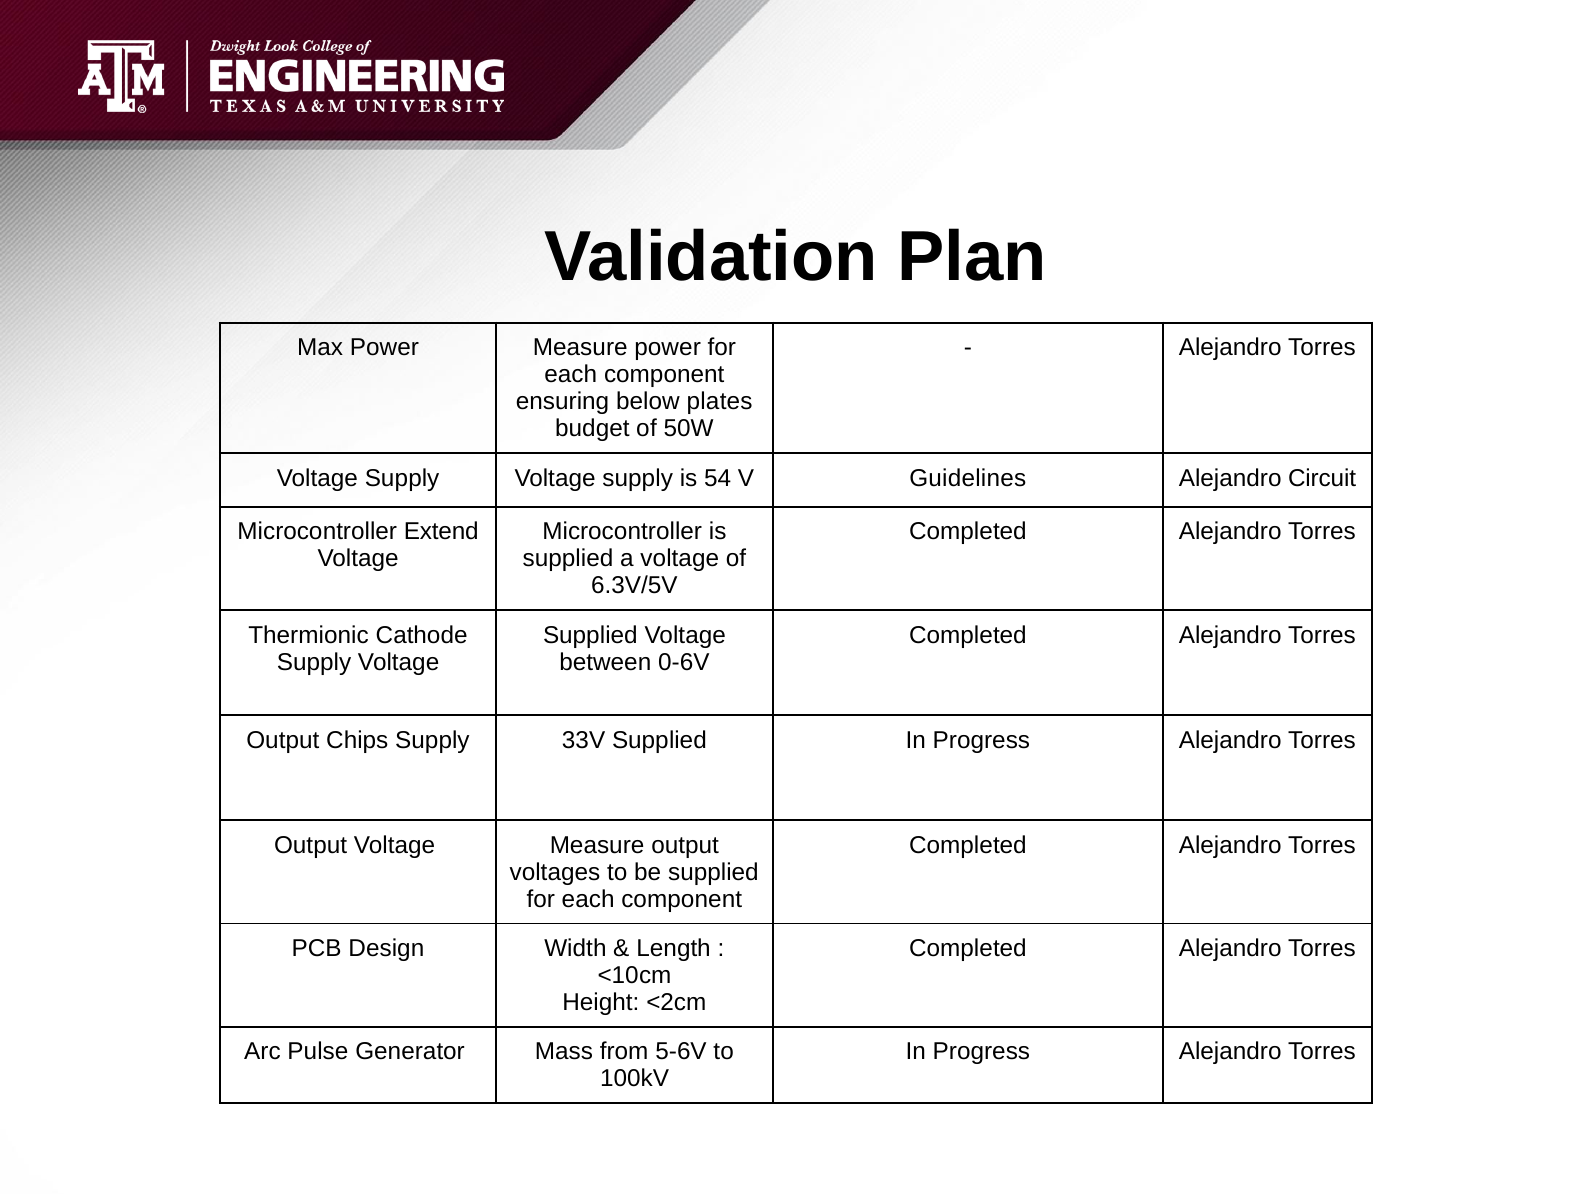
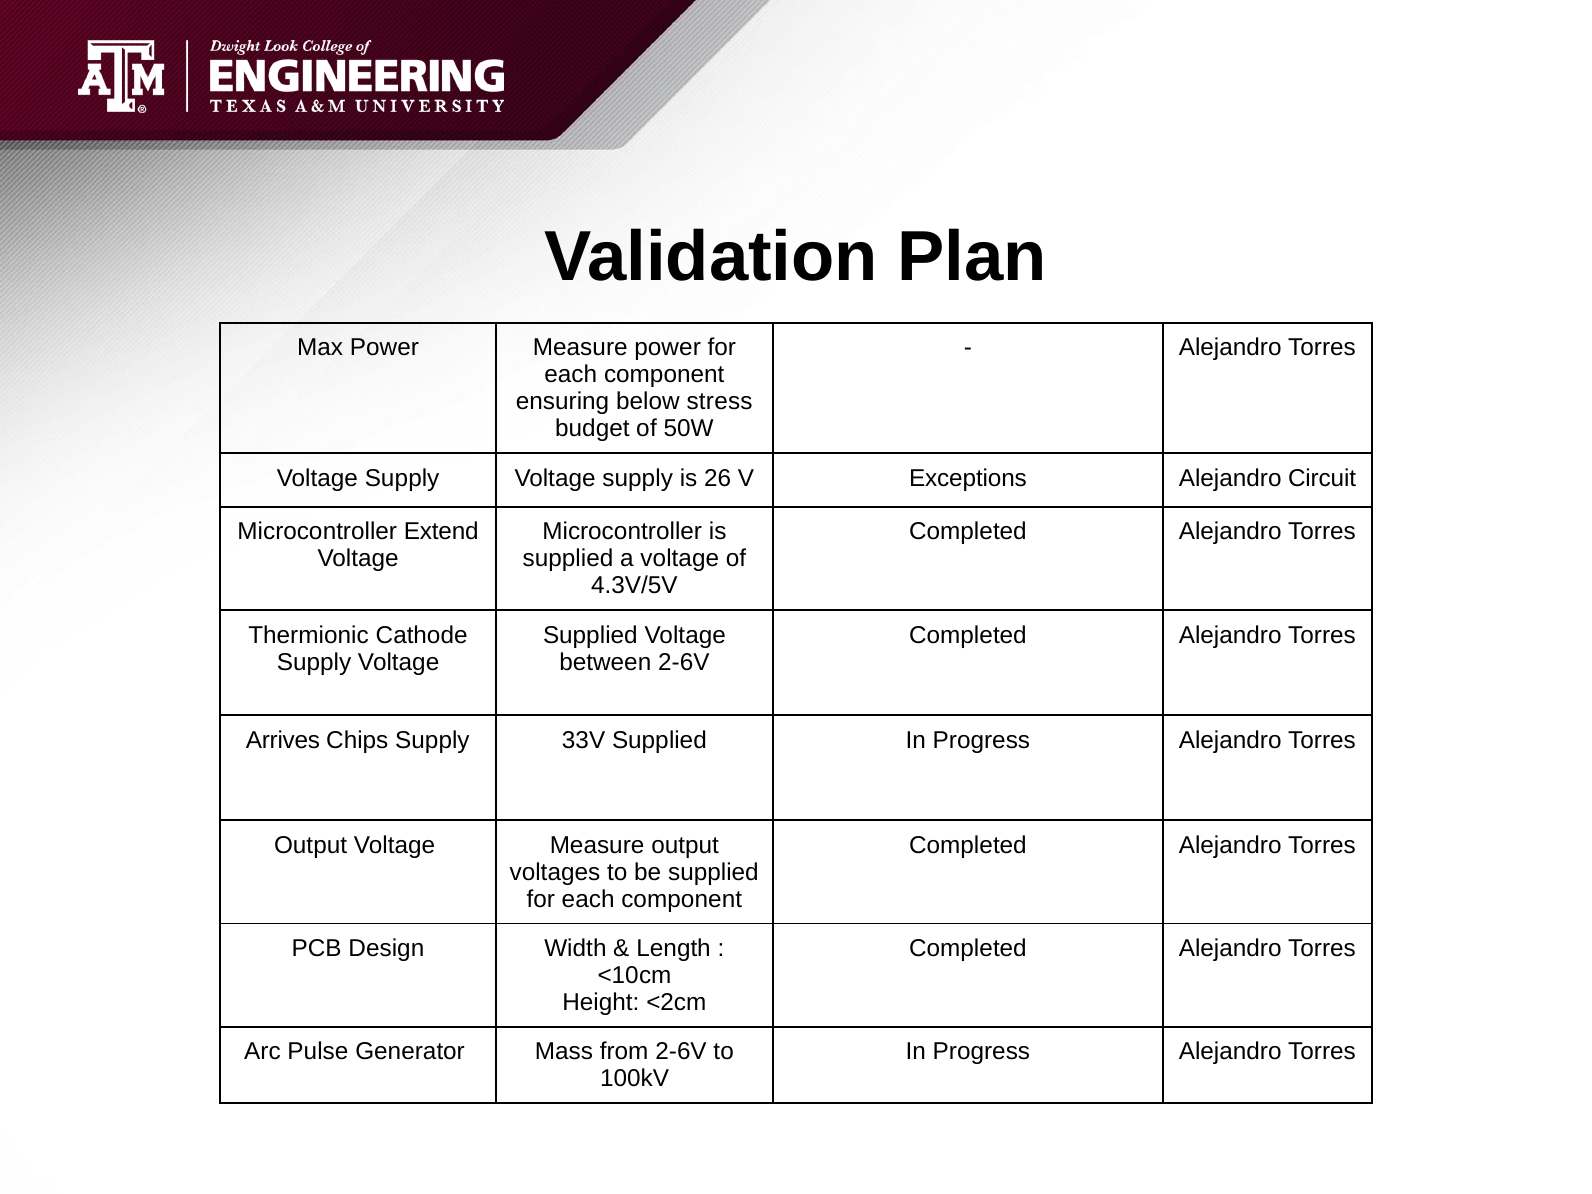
plates: plates -> stress
54: 54 -> 26
Guidelines: Guidelines -> Exceptions
6.3V/5V: 6.3V/5V -> 4.3V/5V
between 0-6V: 0-6V -> 2-6V
Output at (283, 740): Output -> Arrives
from 5-6V: 5-6V -> 2-6V
